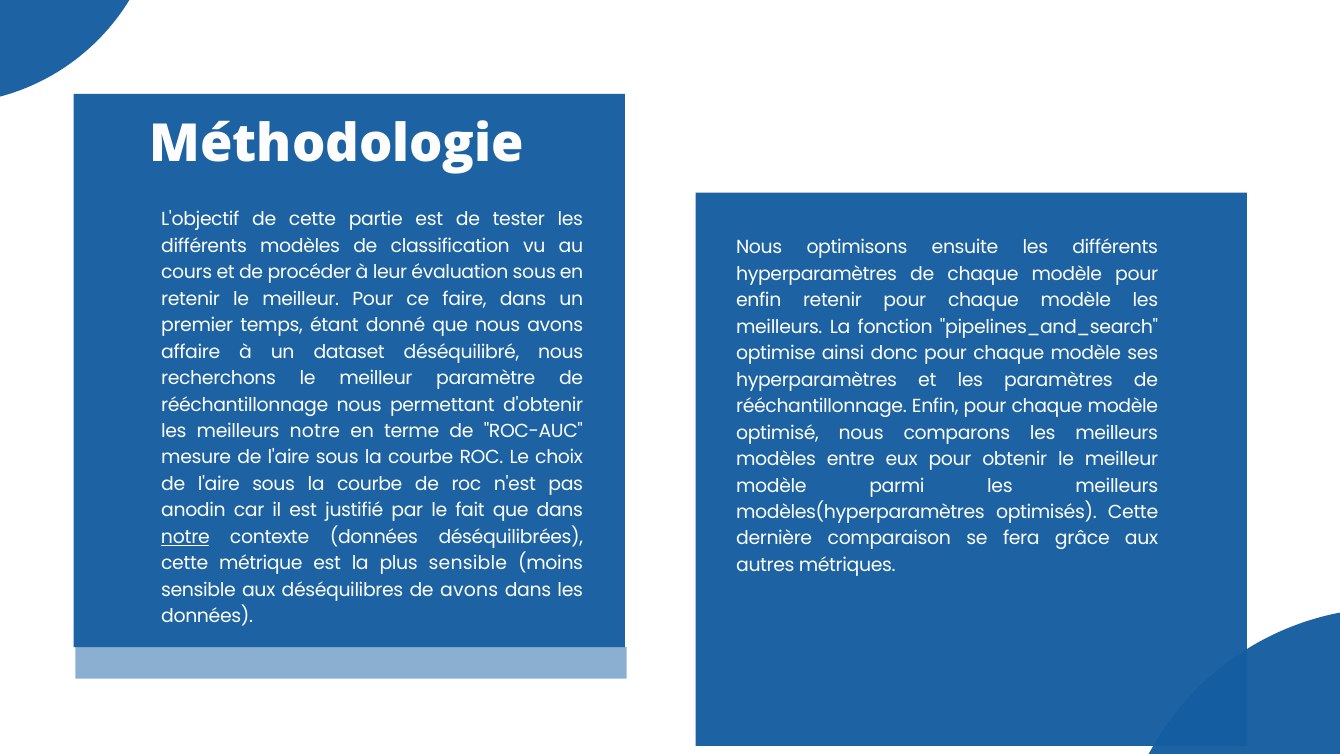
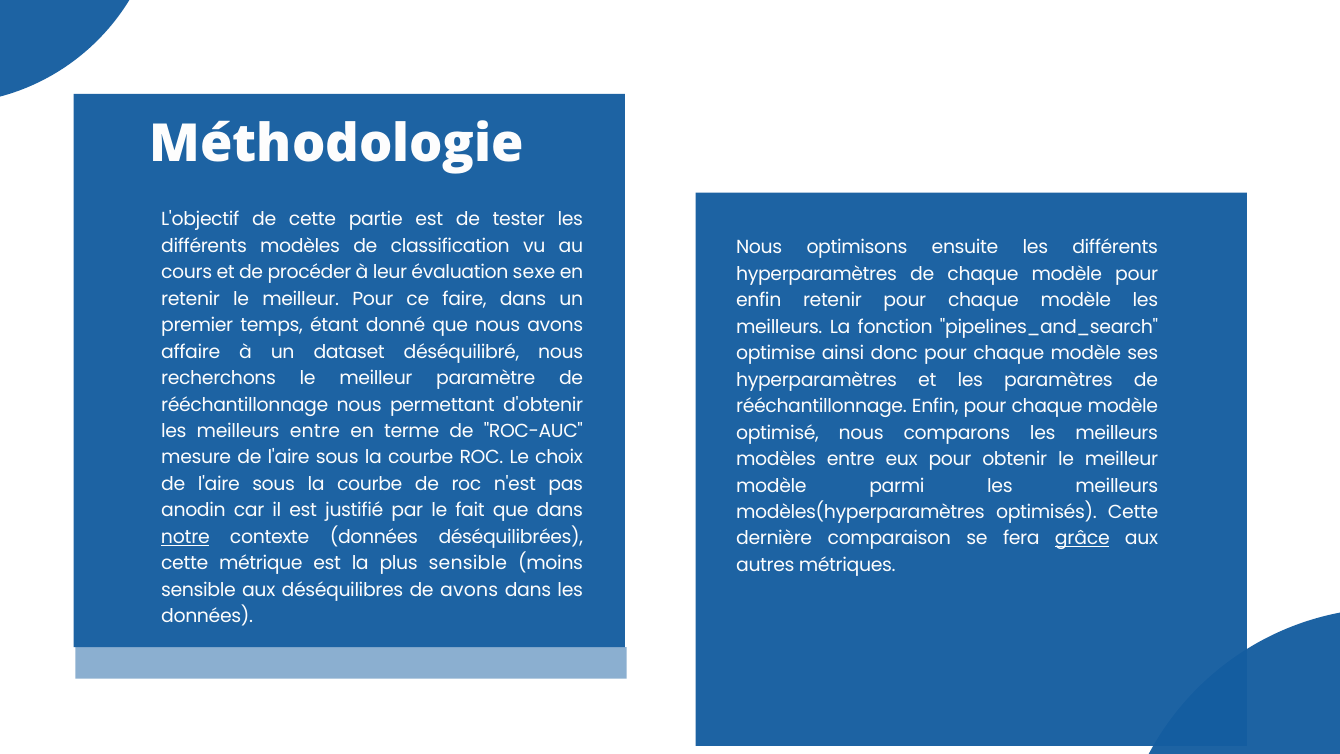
évaluation sous: sous -> sexe
meilleurs notre: notre -> entre
grâce underline: none -> present
